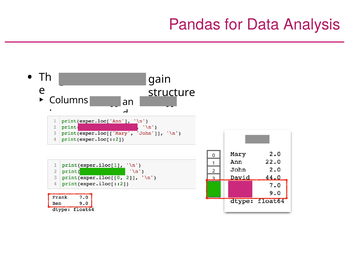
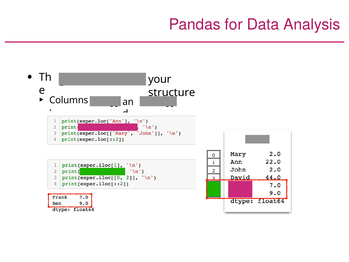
gain: gain -> your
